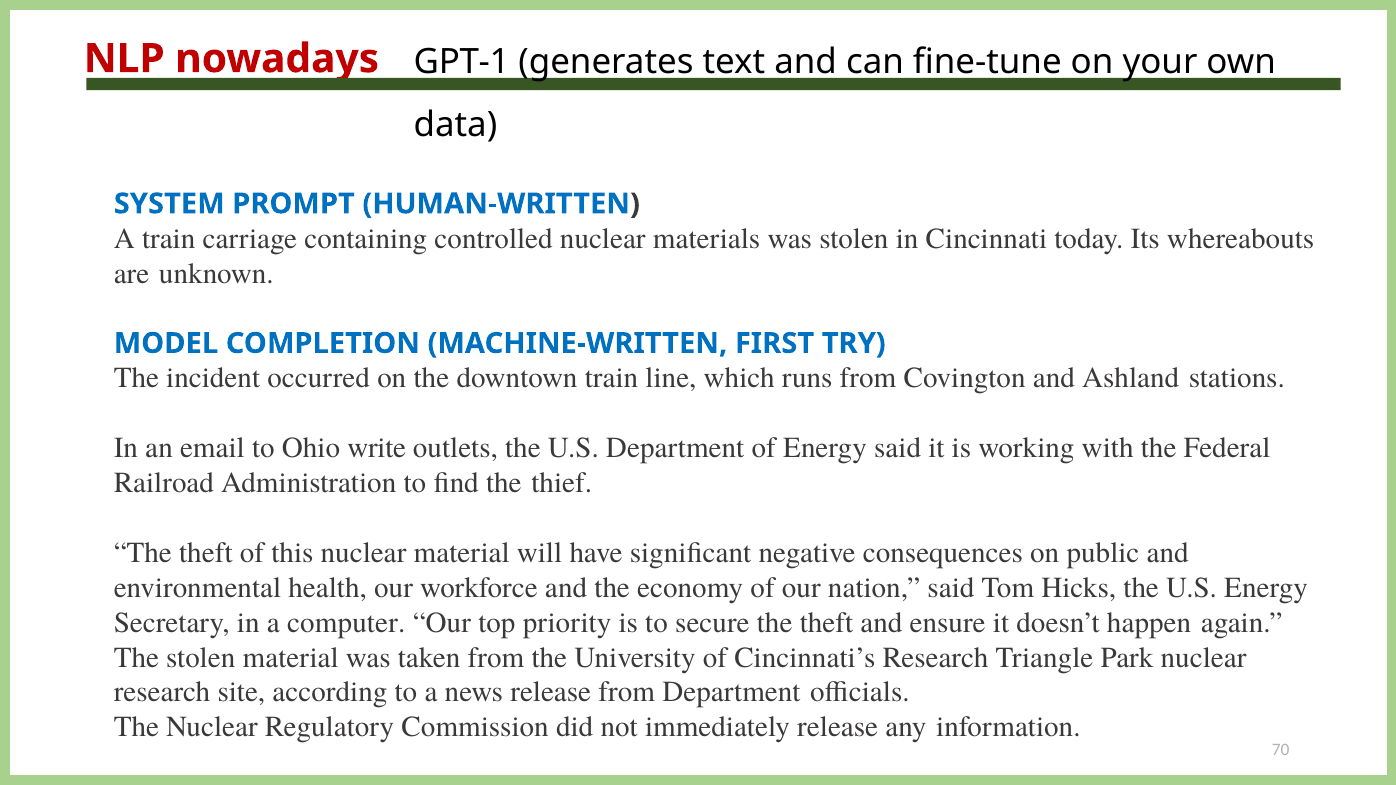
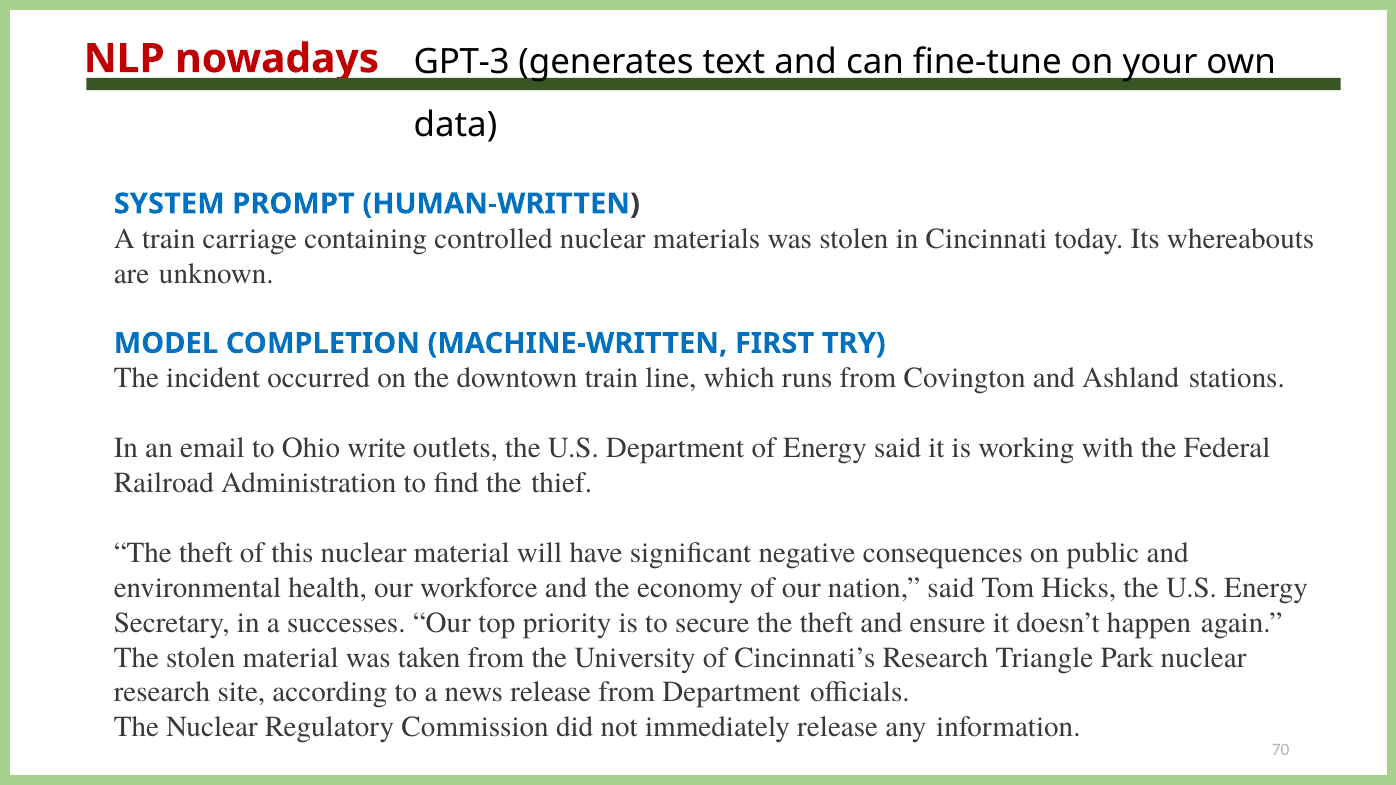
GPT-1: GPT-1 -> GPT-3
computer: computer -> successes
